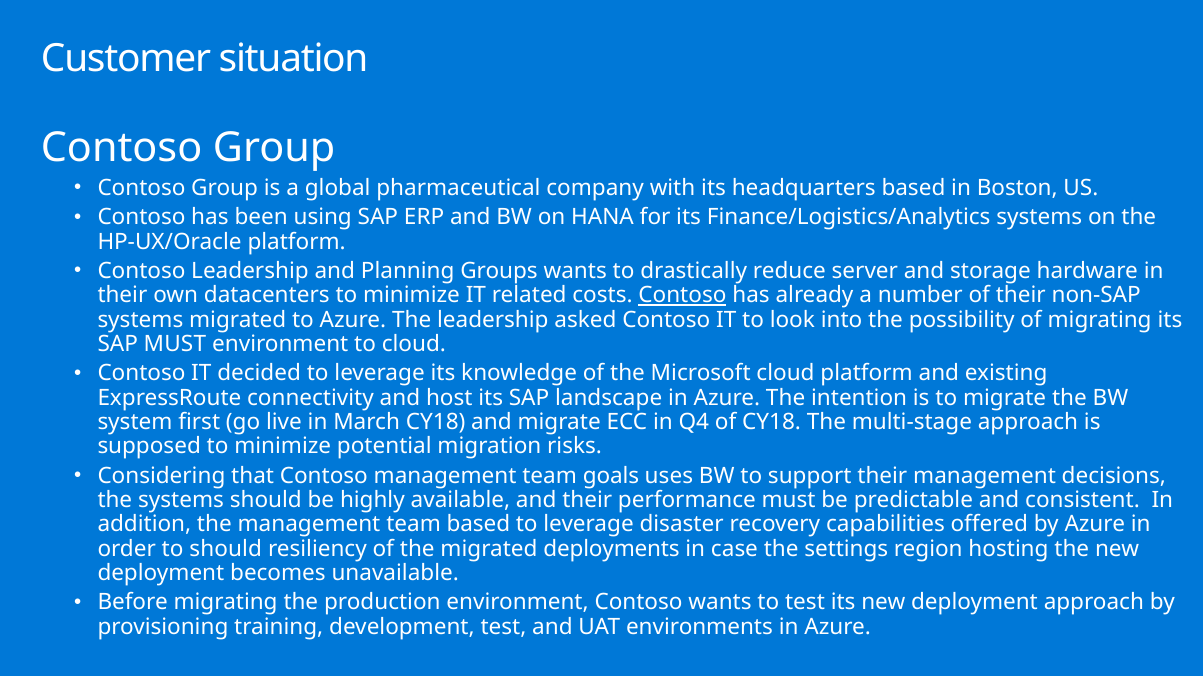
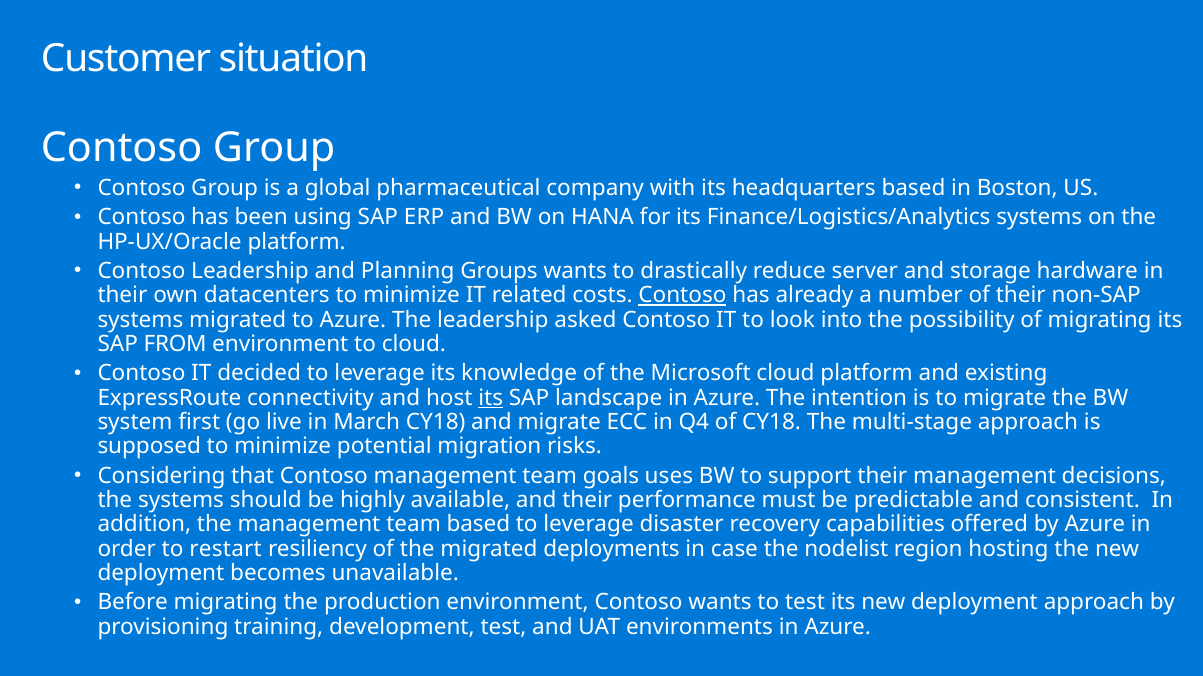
SAP MUST: MUST -> FROM
its at (491, 398) underline: none -> present
to should: should -> restart
settings: settings -> nodelist
